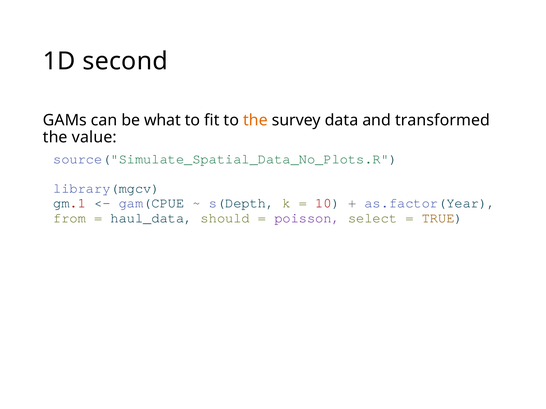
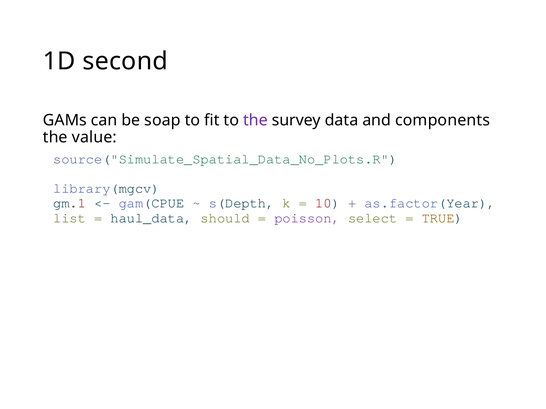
what: what -> soap
the at (255, 120) colour: orange -> purple
transformed: transformed -> components
from: from -> list
